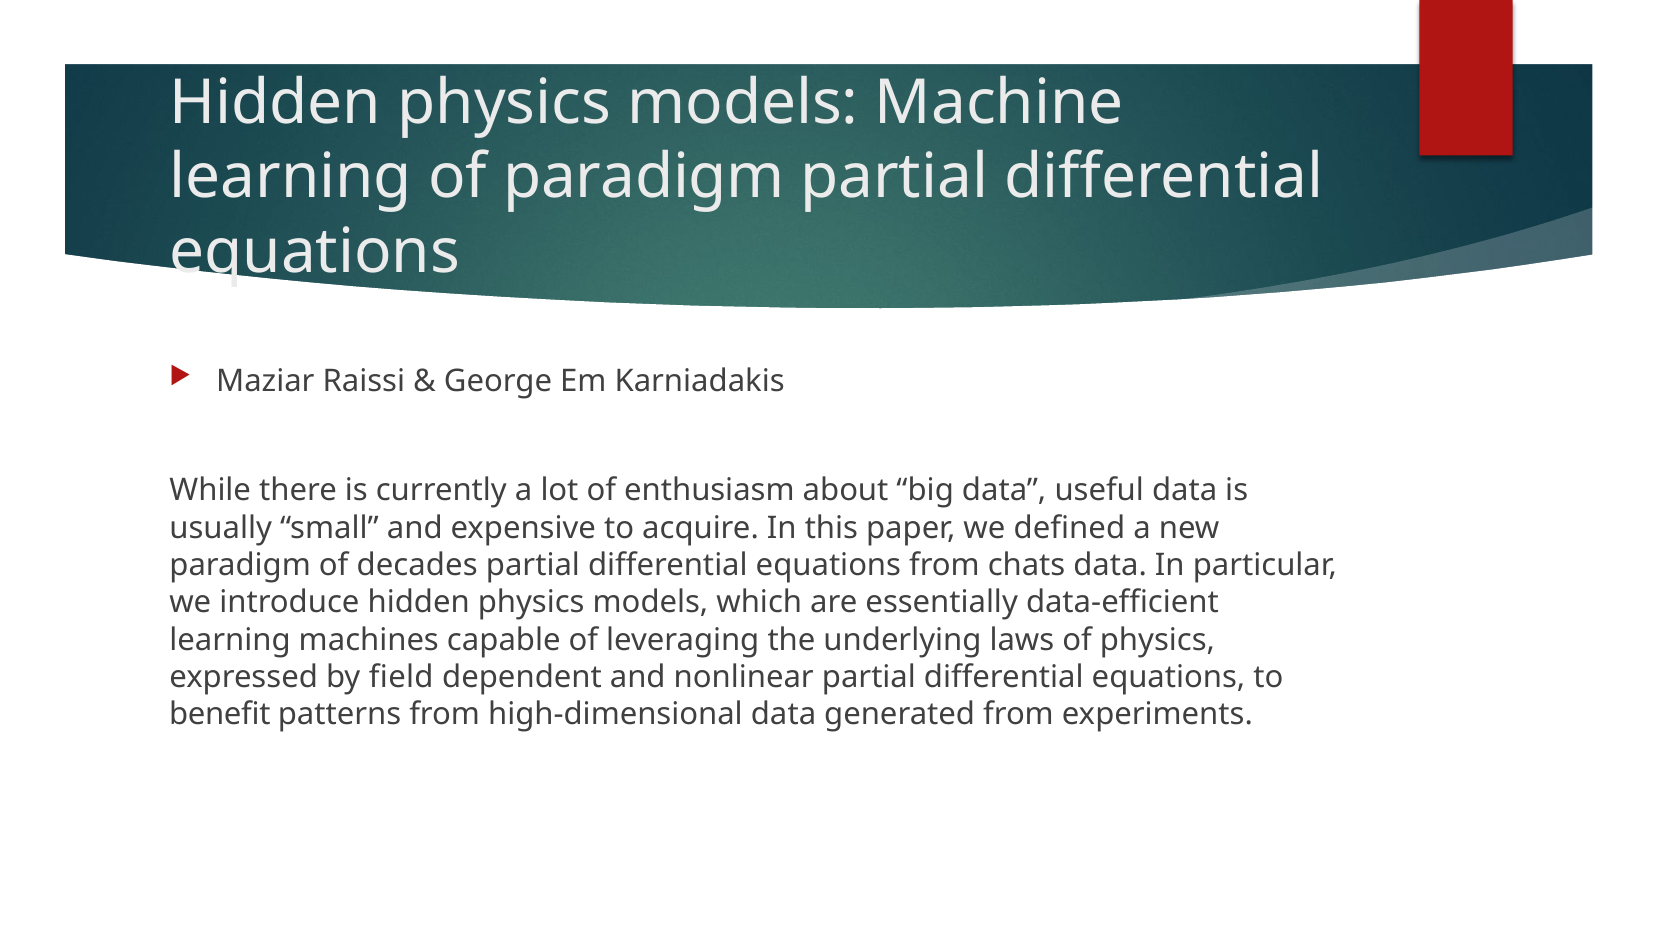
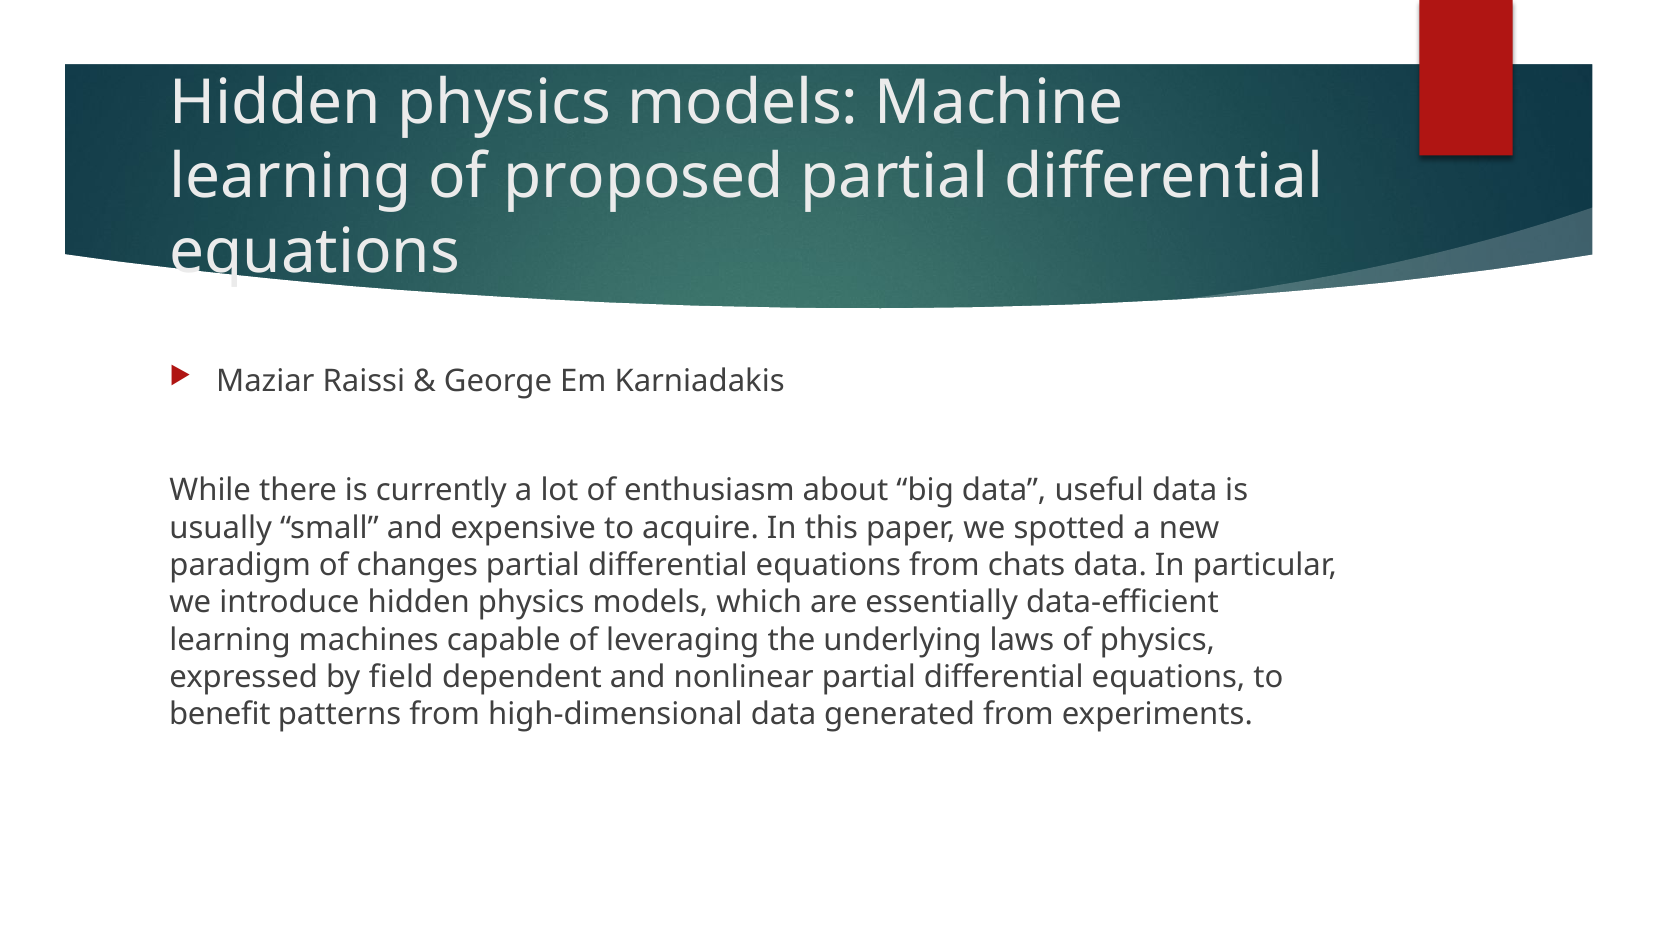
of paradigm: paradigm -> proposed
defined: defined -> spotted
decades: decades -> changes
